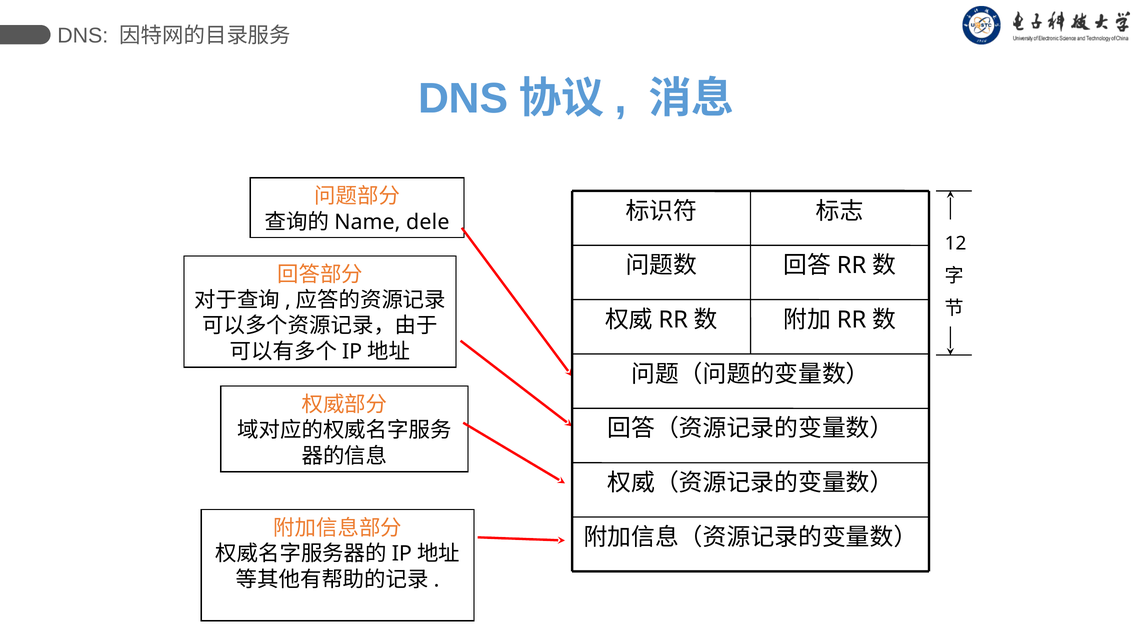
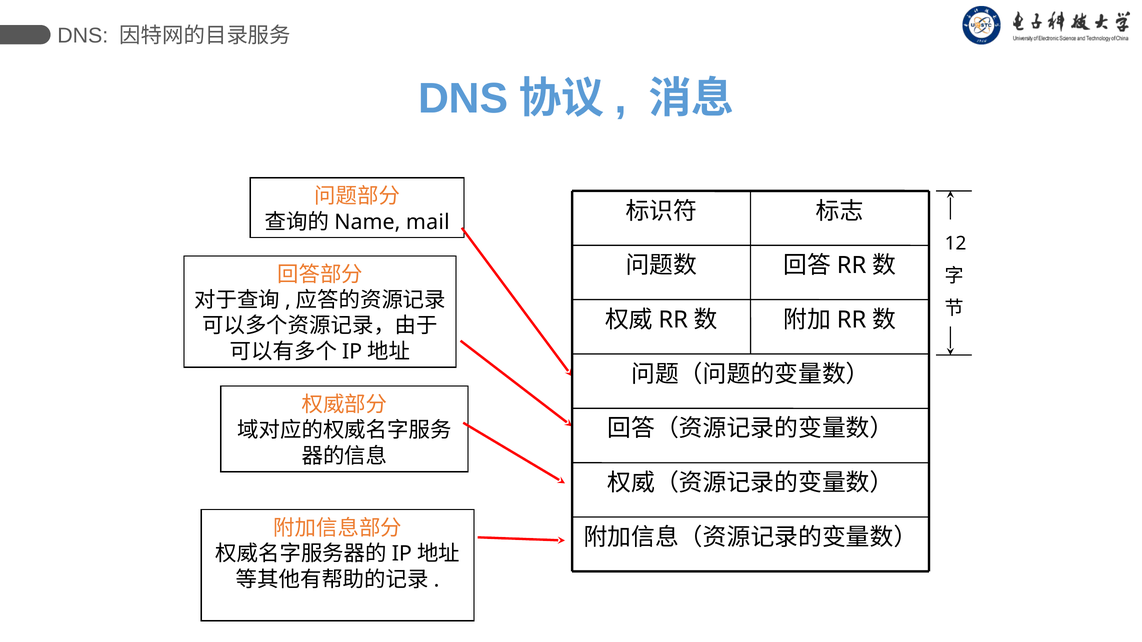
dele: dele -> mail
